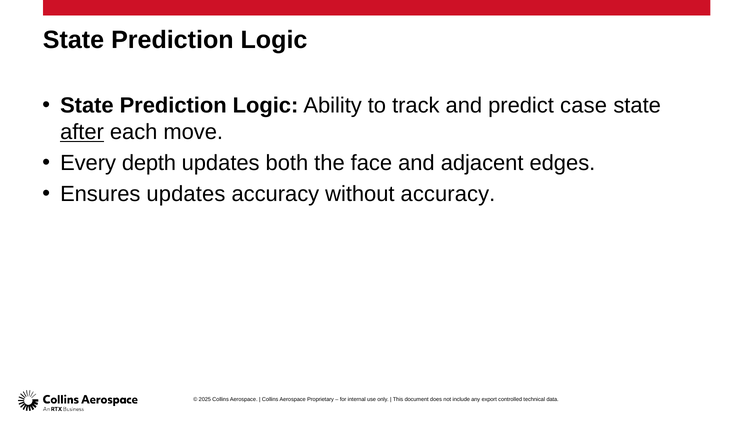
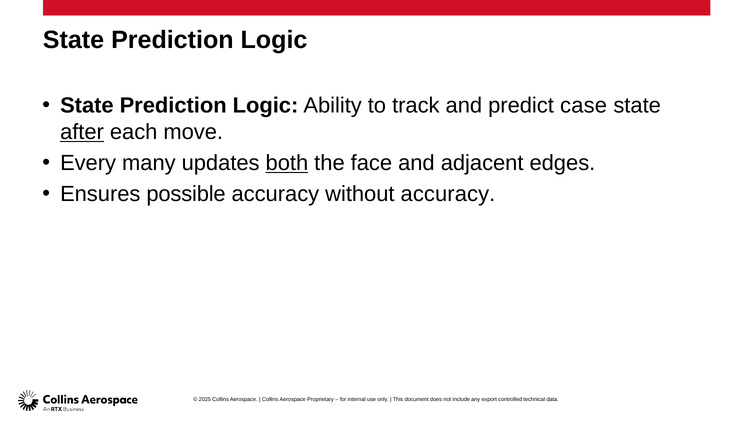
depth: depth -> many
both underline: none -> present
Ensures updates: updates -> possible
